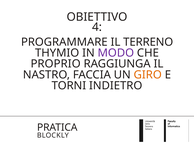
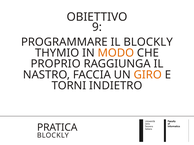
4: 4 -> 9
IL TERRENO: TERRENO -> BLOCKLY
MODO colour: purple -> orange
